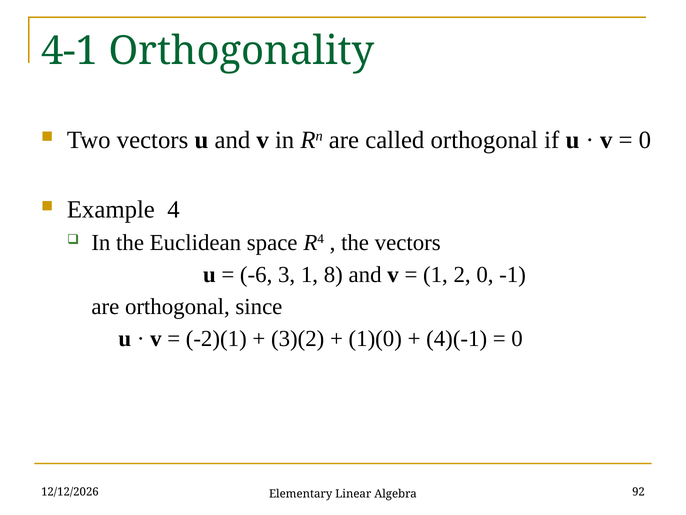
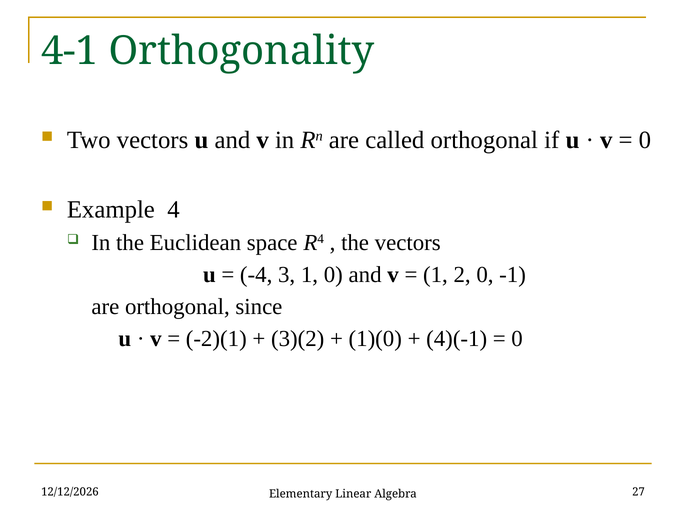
-6: -6 -> -4
1 8: 8 -> 0
92: 92 -> 27
